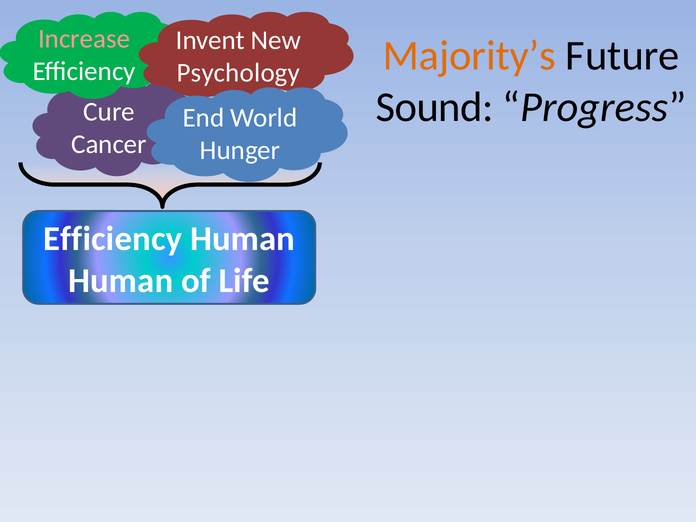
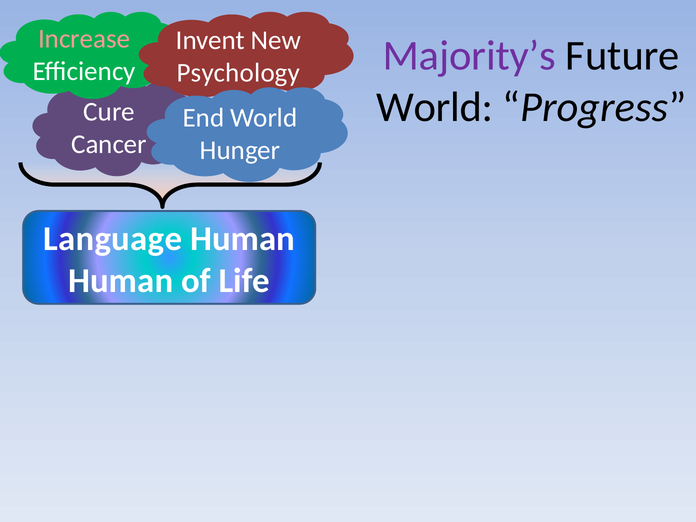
Majority’s colour: orange -> purple
Sound at (435, 107): Sound -> World
Efficiency at (113, 239): Efficiency -> Language
